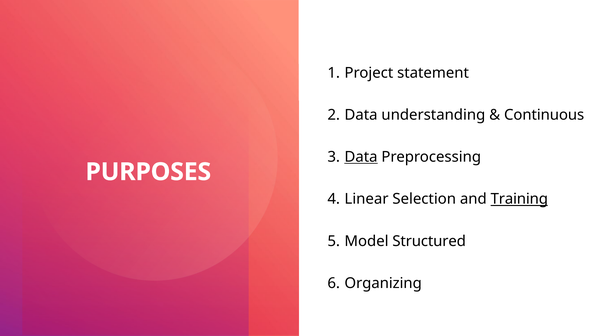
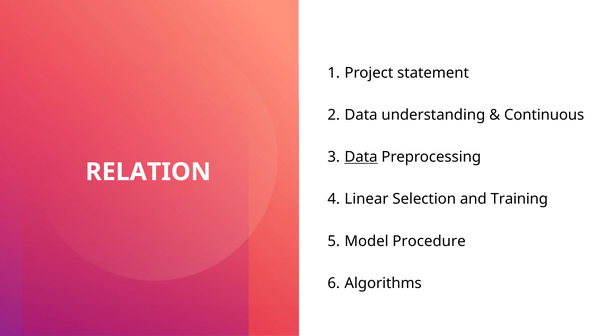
PURPOSES: PURPOSES -> RELATION
Training underline: present -> none
Structured: Structured -> Procedure
Organizing: Organizing -> Algorithms
